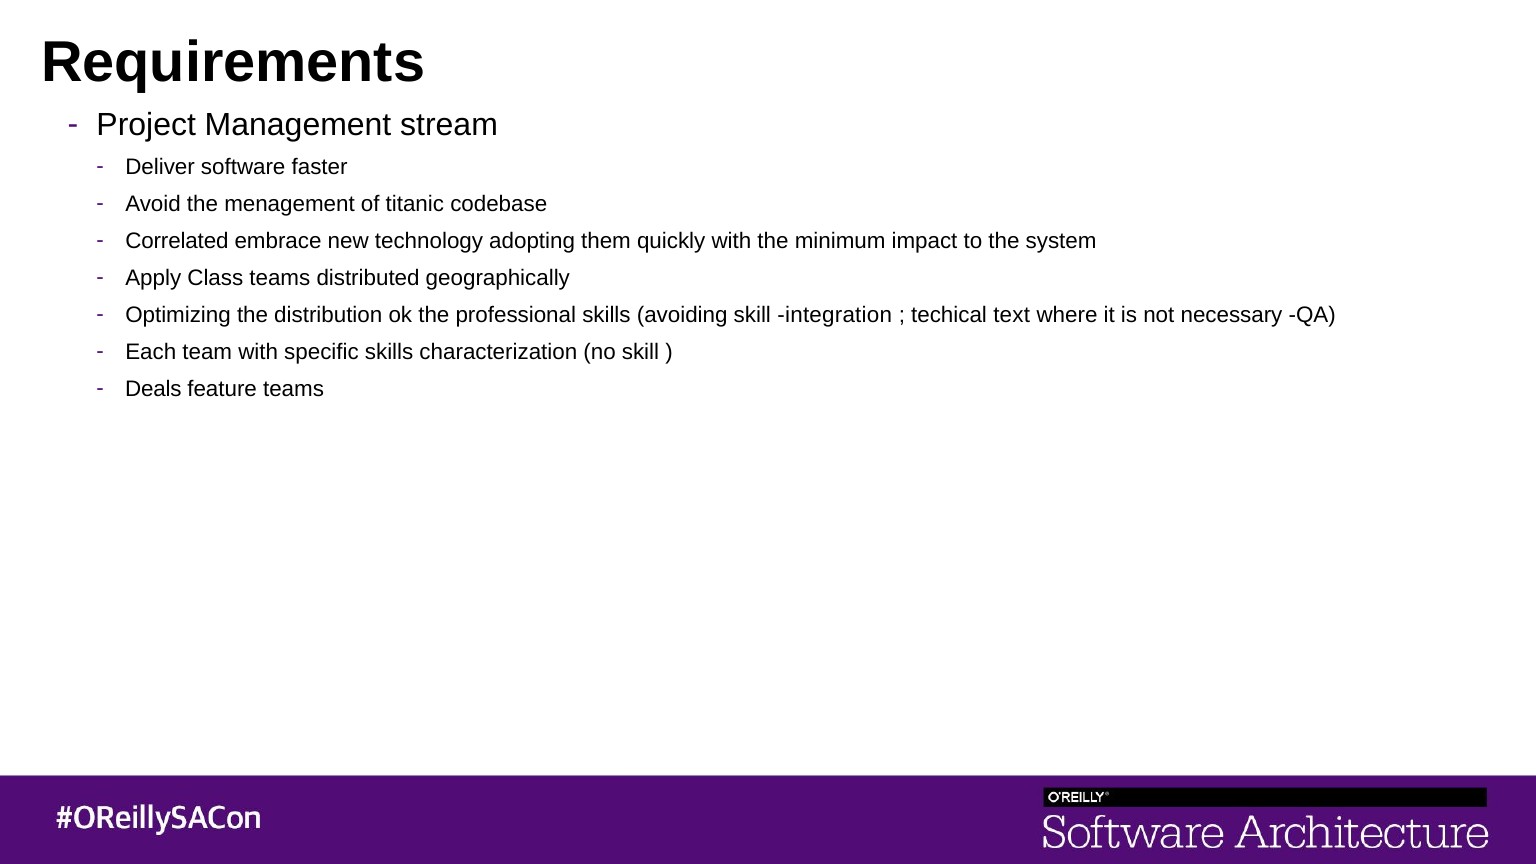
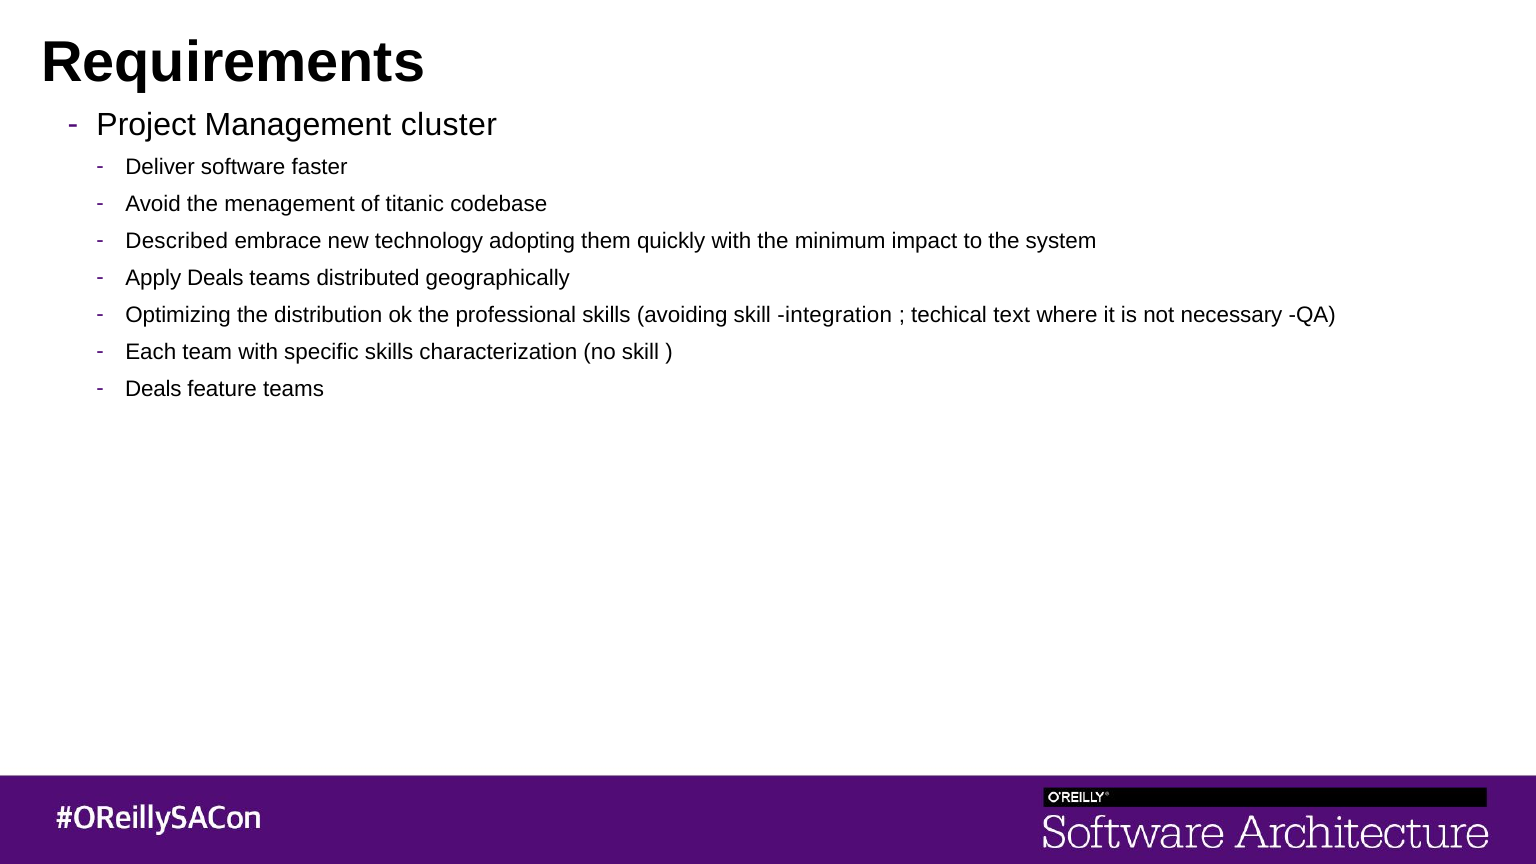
stream: stream -> cluster
Correlated: Correlated -> Described
Apply Class: Class -> Deals
